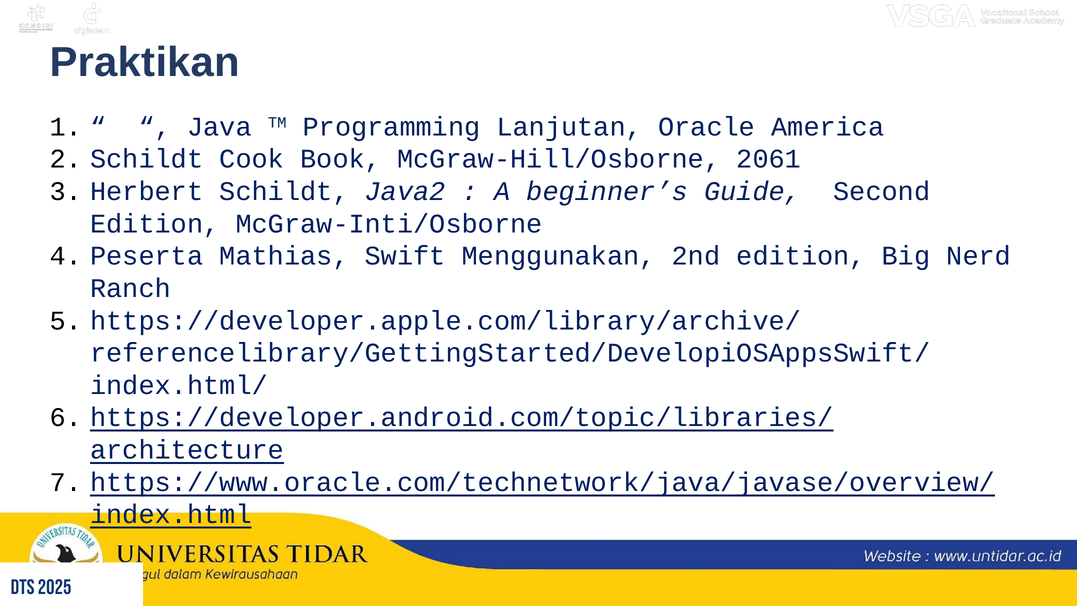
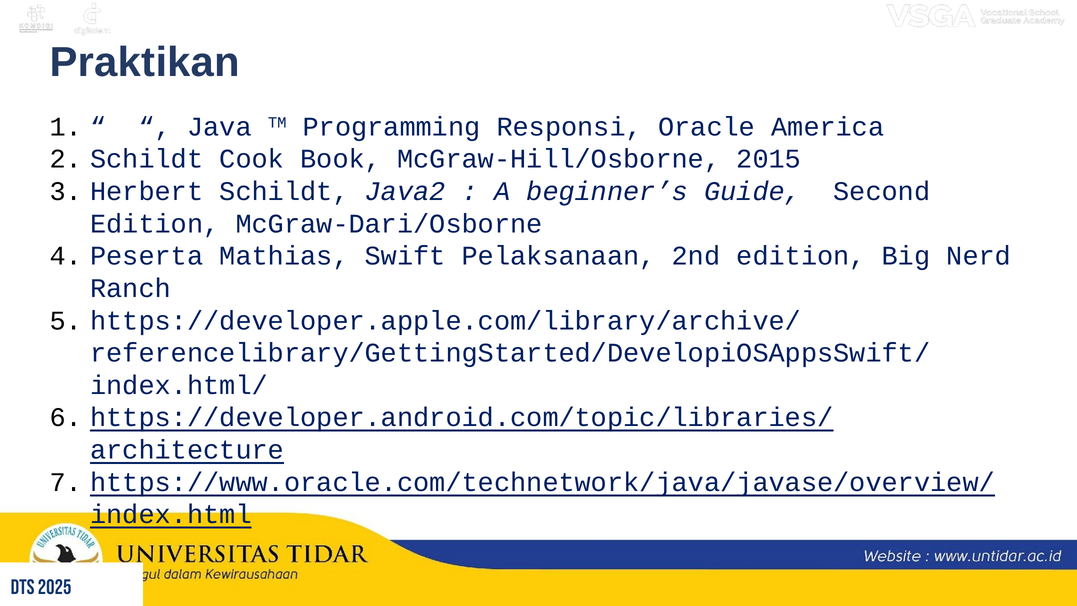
Lanjutan: Lanjutan -> Responsi
2061: 2061 -> 2015
McGraw-Inti/Osborne: McGraw-Inti/Osborne -> McGraw-Dari/Osborne
Menggunakan: Menggunakan -> Pelaksanaan
